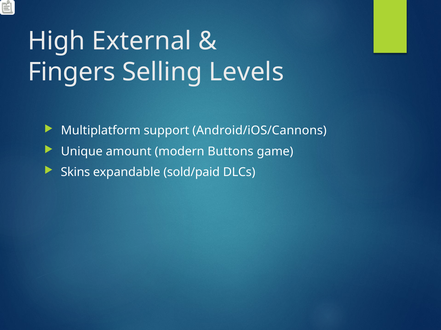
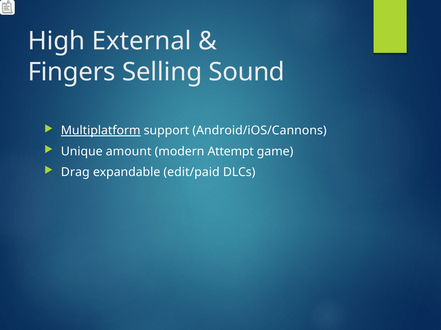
Levels: Levels -> Sound
Multiplatform underline: none -> present
Buttons: Buttons -> Attempt
Skins: Skins -> Drag
sold/paid: sold/paid -> edit/paid
